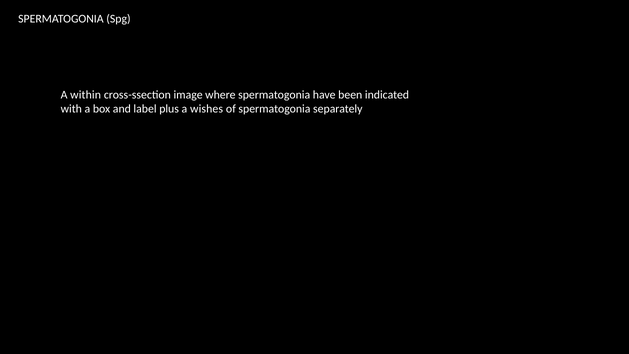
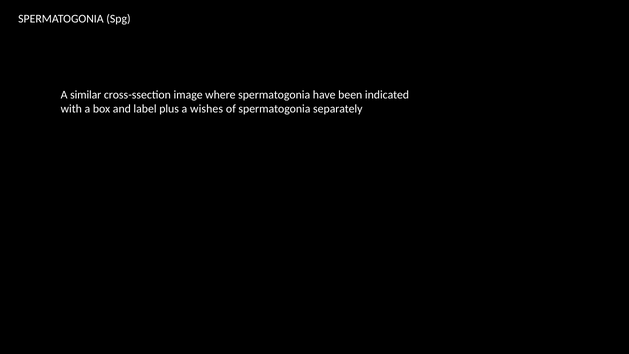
within: within -> similar
